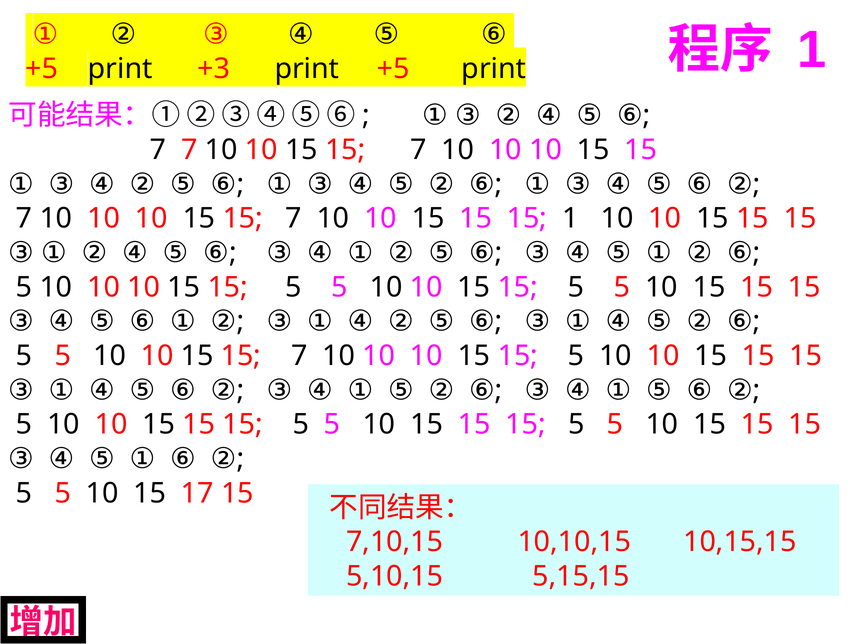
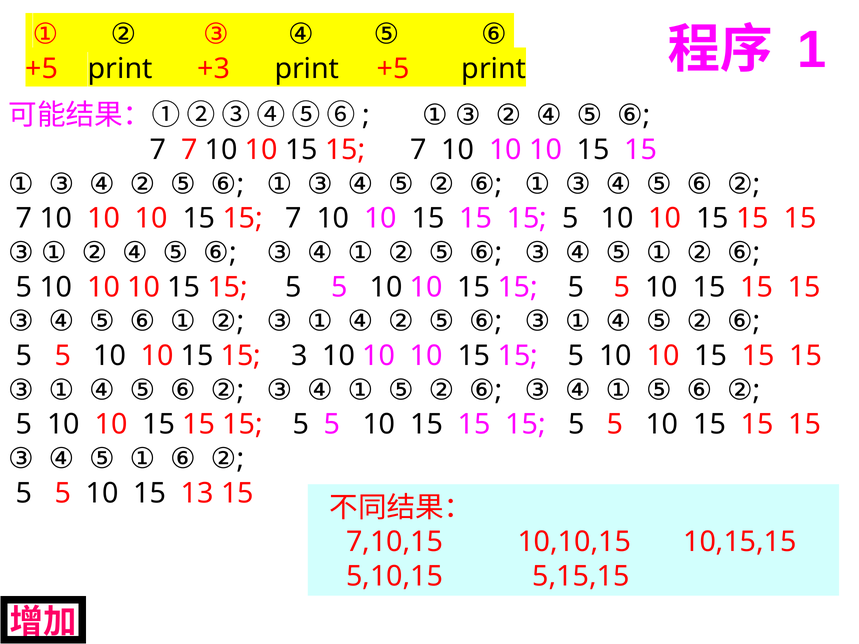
1 at (570, 219): 1 -> 5
7 at (299, 356): 7 -> 3
17: 17 -> 13
